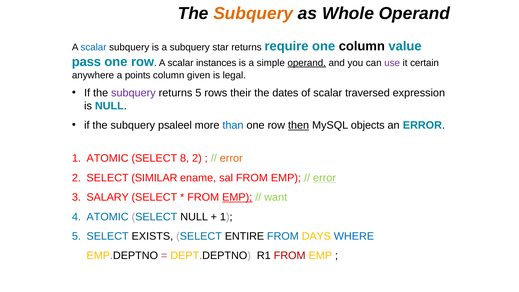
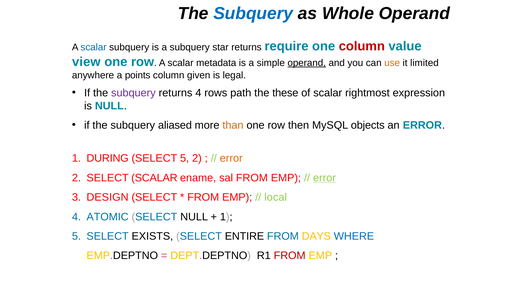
Subquery at (253, 14) colour: orange -> blue
column at (362, 46) colour: black -> red
pass: pass -> view
instances: instances -> metadata
use colour: purple -> orange
certain: certain -> limited
returns 5: 5 -> 4
their: their -> path
dates: dates -> these
traversed: traversed -> rightmost
psaleel: psaleel -> aliased
than colour: blue -> orange
then underline: present -> none
1 ATOMIC: ATOMIC -> DURING
SELECT 8: 8 -> 5
SELECT SIMILAR: SIMILAR -> SCALAR
SALARY: SALARY -> DESIGN
EMP at (237, 197) underline: present -> none
want: want -> local
